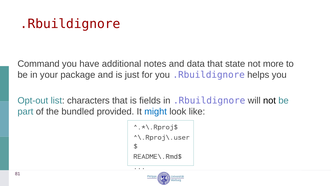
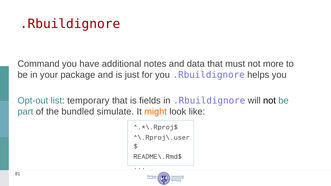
state: state -> must
characters: characters -> temporary
provided: provided -> simulate
might colour: blue -> orange
